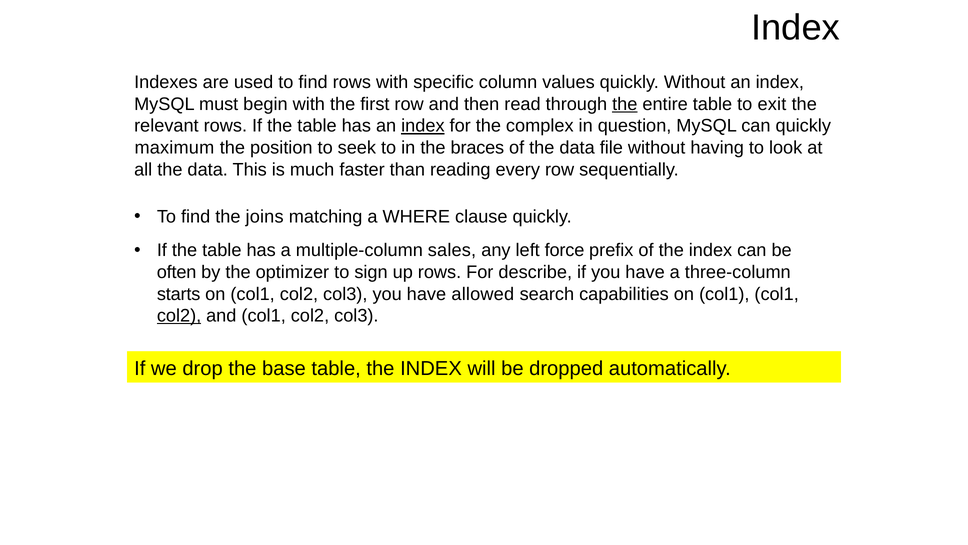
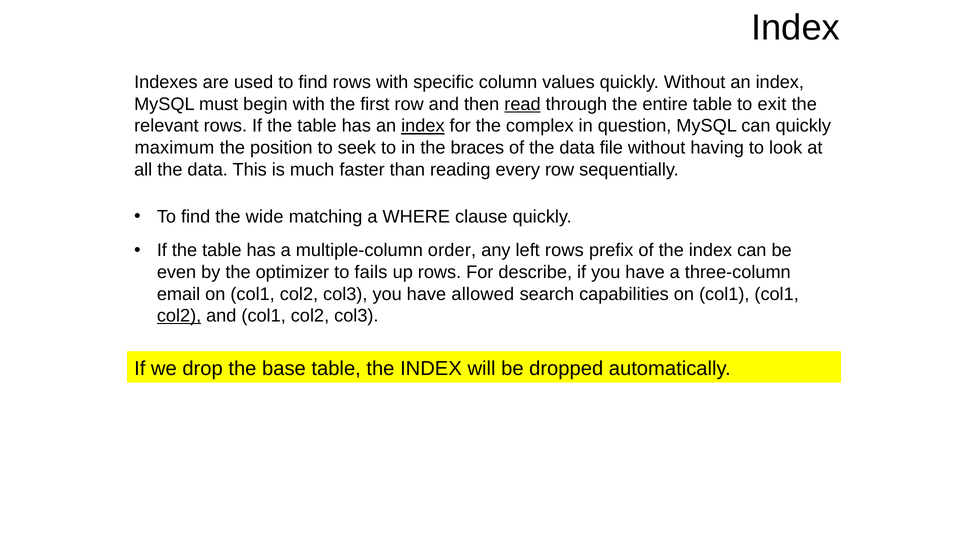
read underline: none -> present
the at (625, 104) underline: present -> none
joins: joins -> wide
sales: sales -> order
left force: force -> rows
often: often -> even
sign: sign -> fails
starts: starts -> email
